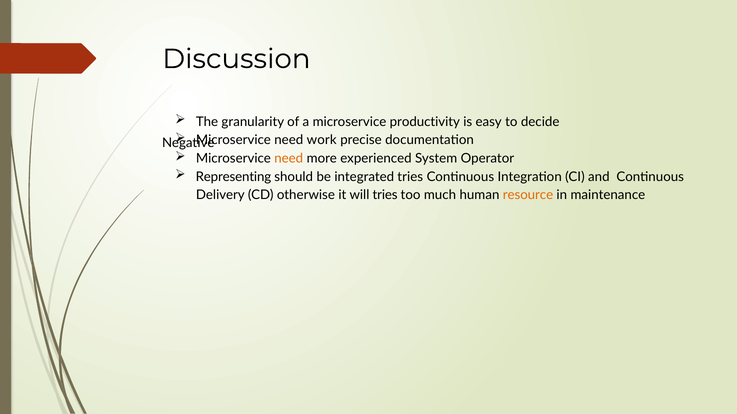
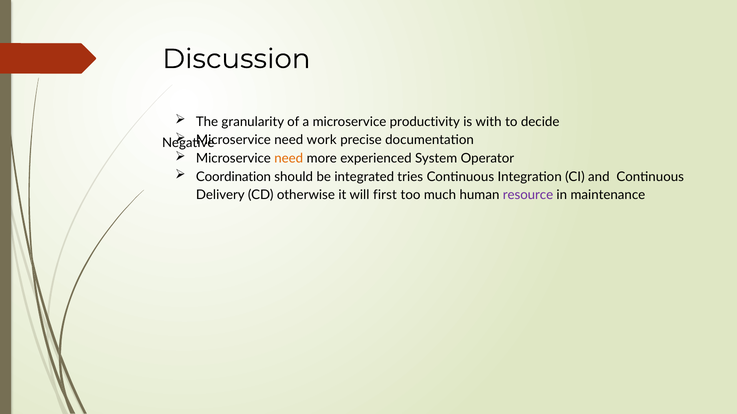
easy: easy -> with
Representing: Representing -> Coordination
will tries: tries -> first
resource colour: orange -> purple
